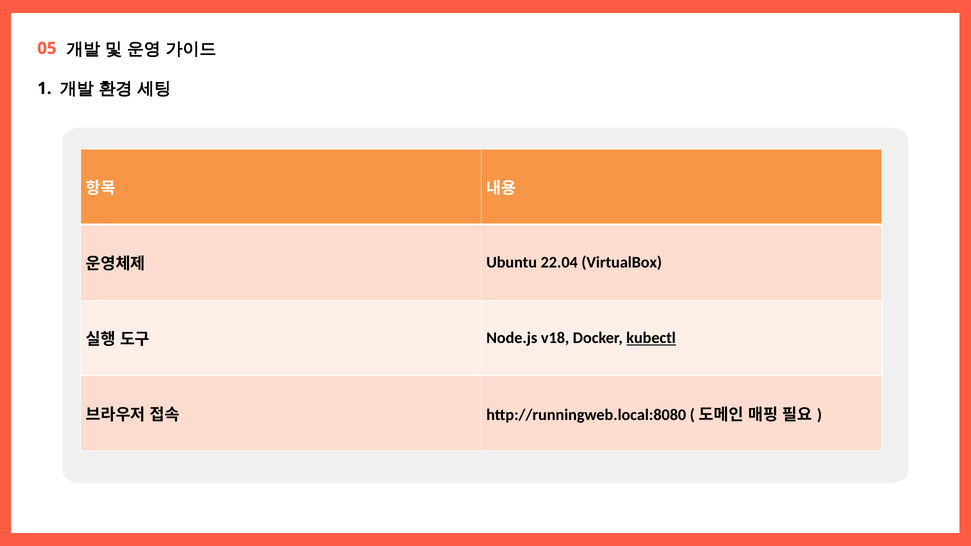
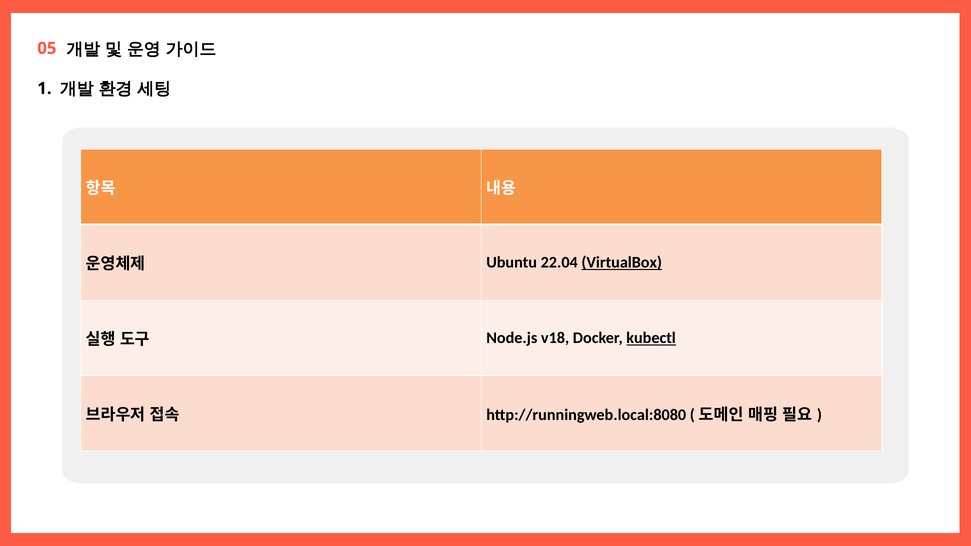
VirtualBox underline: none -> present
